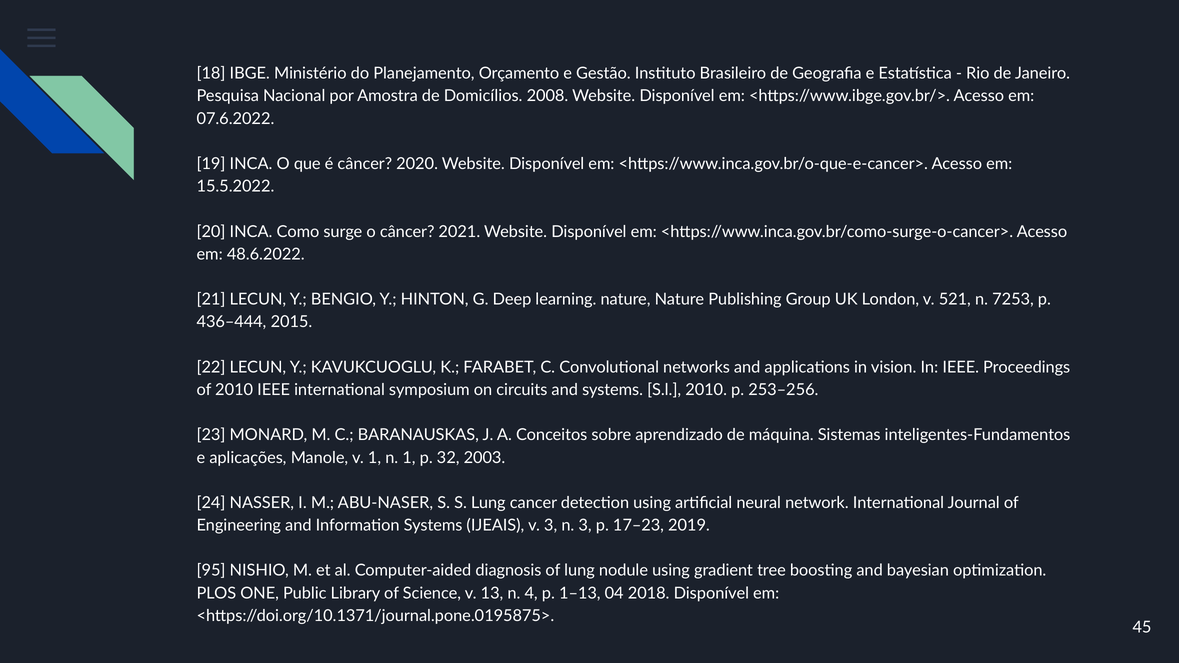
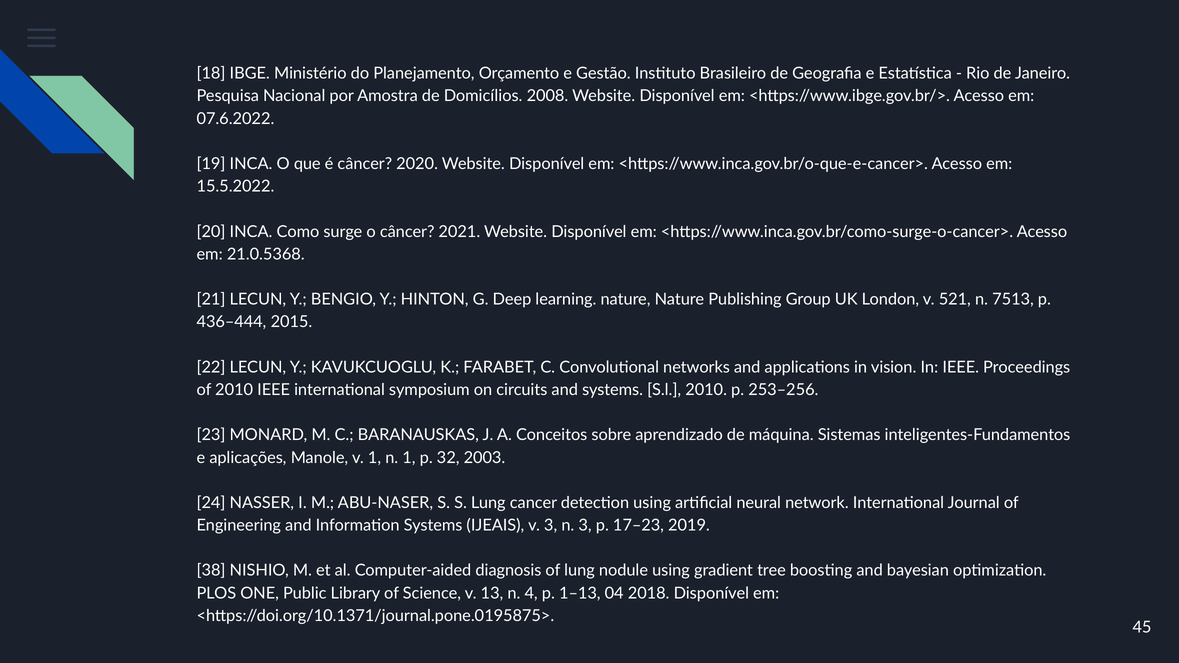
48.6.2022: 48.6.2022 -> 21.0.5368
7253: 7253 -> 7513
95: 95 -> 38
